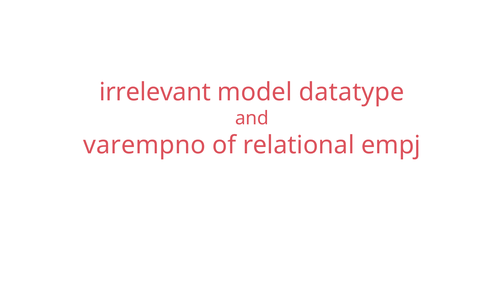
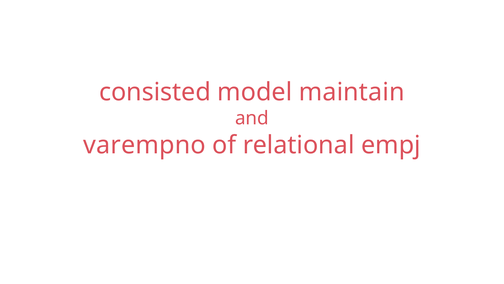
irrelevant: irrelevant -> consisted
datatype: datatype -> maintain
